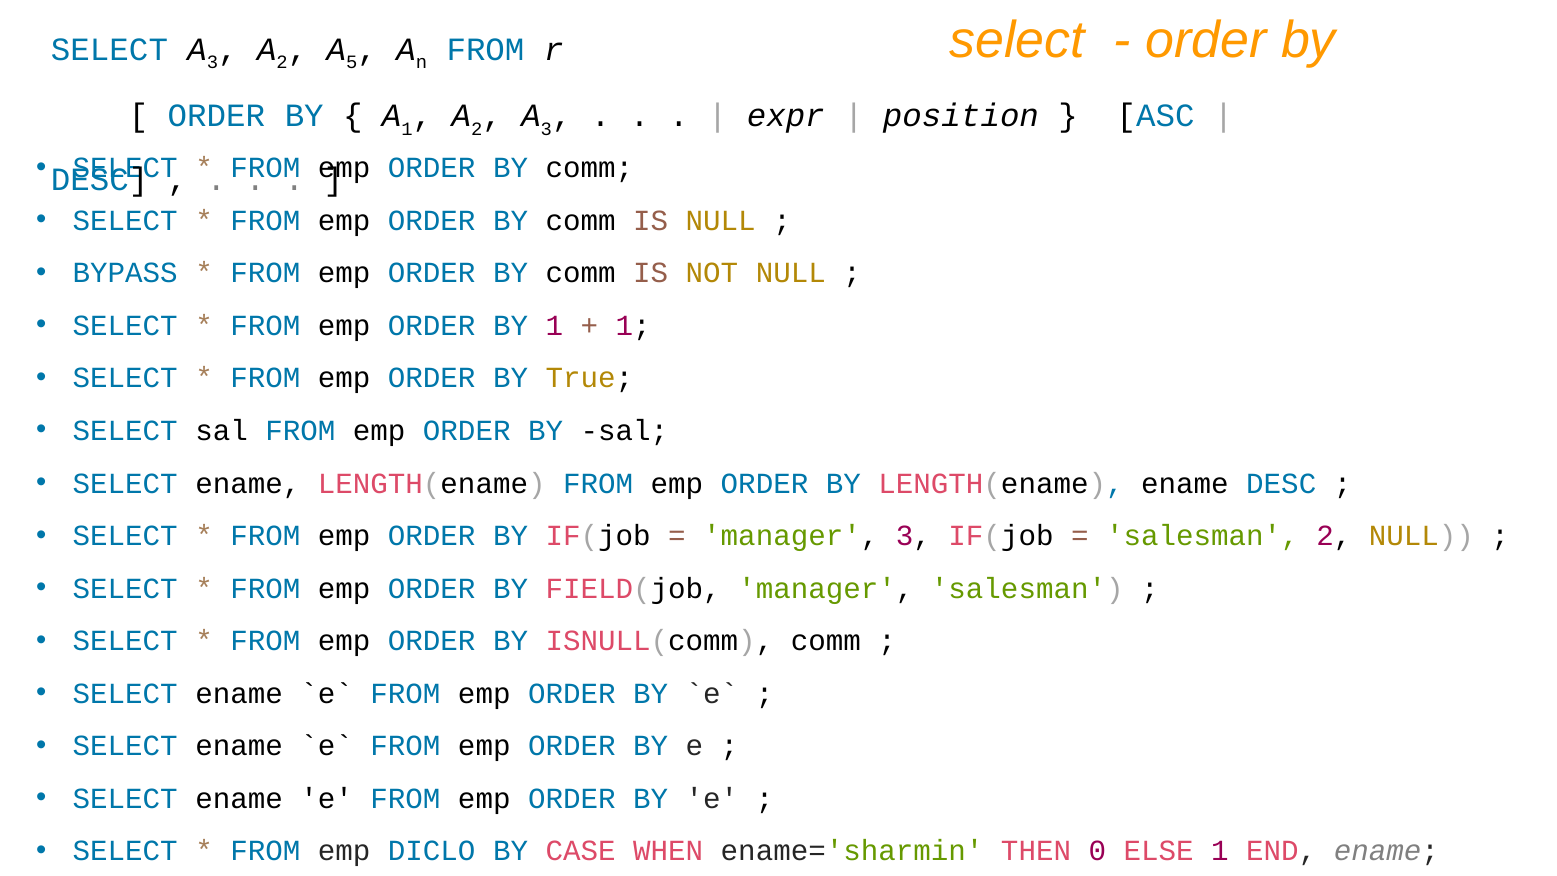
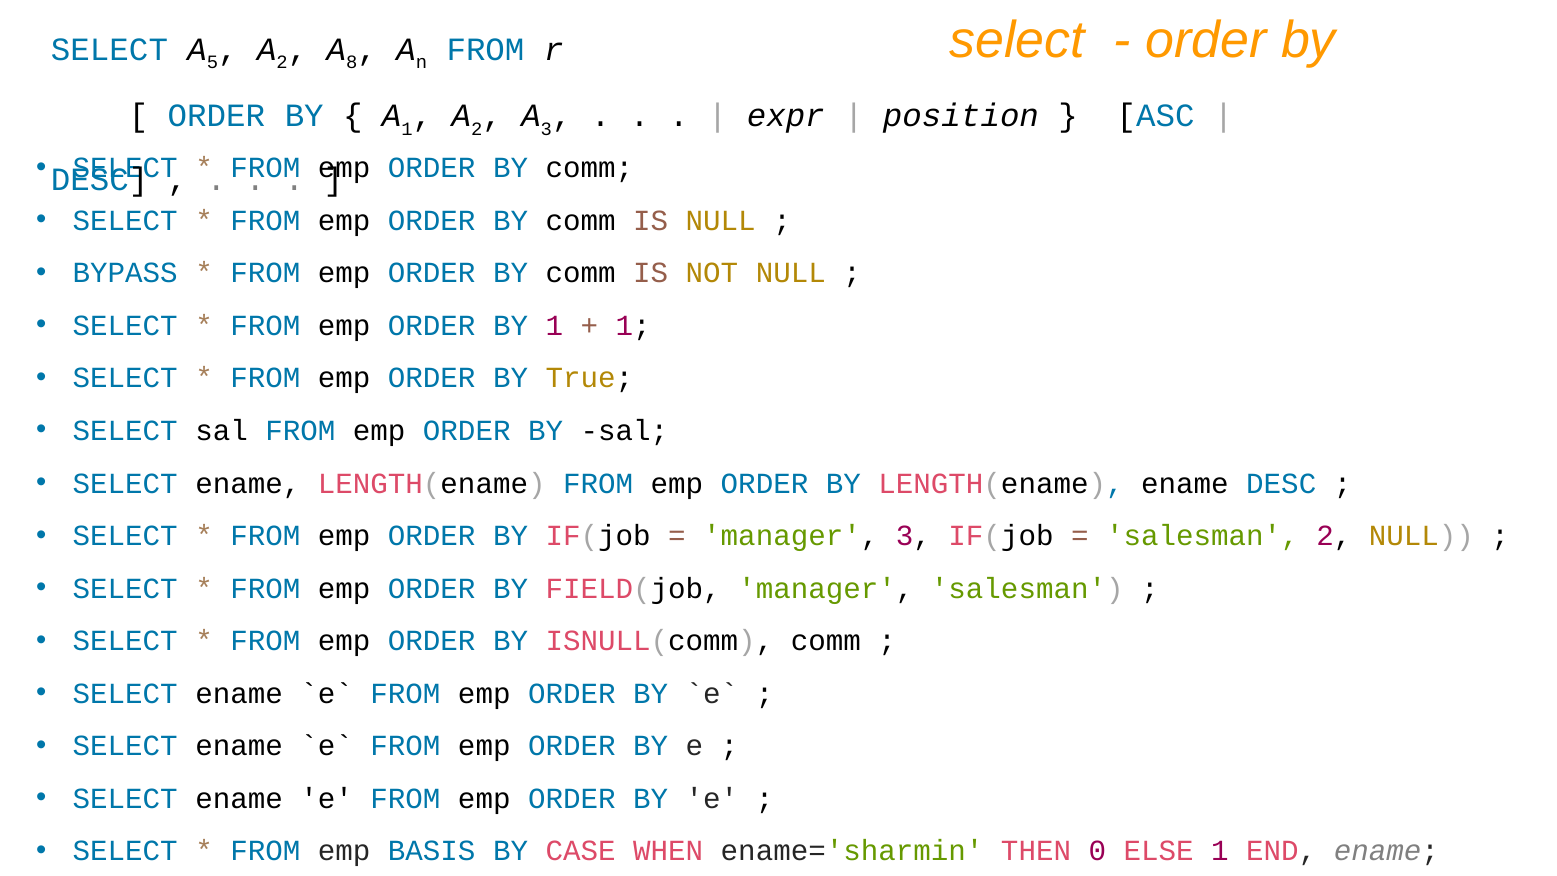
3 at (212, 62): 3 -> 5
5: 5 -> 8
DICLO: DICLO -> BASIS
